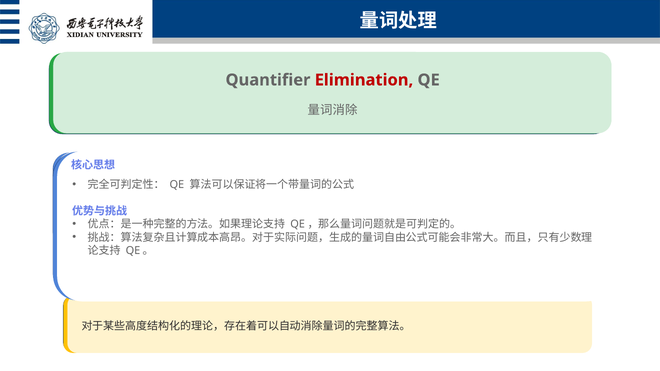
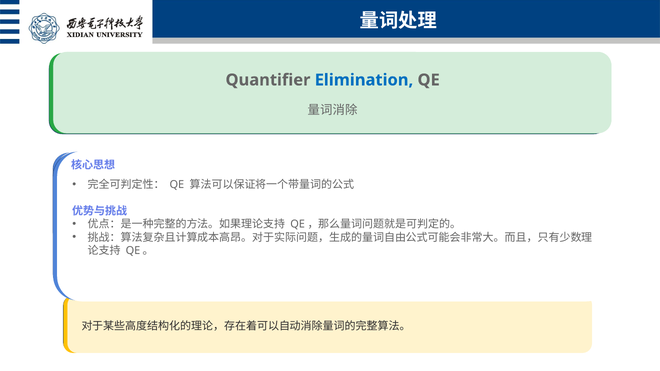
Elimination colour: red -> blue
